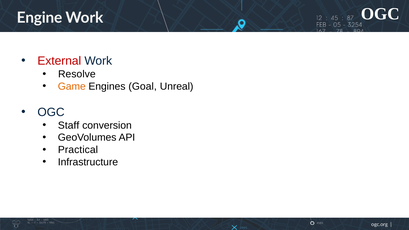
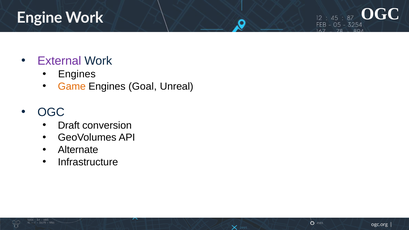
External colour: red -> purple
Resolve at (77, 74): Resolve -> Engines
Staff: Staff -> Draft
Practical: Practical -> Alternate
